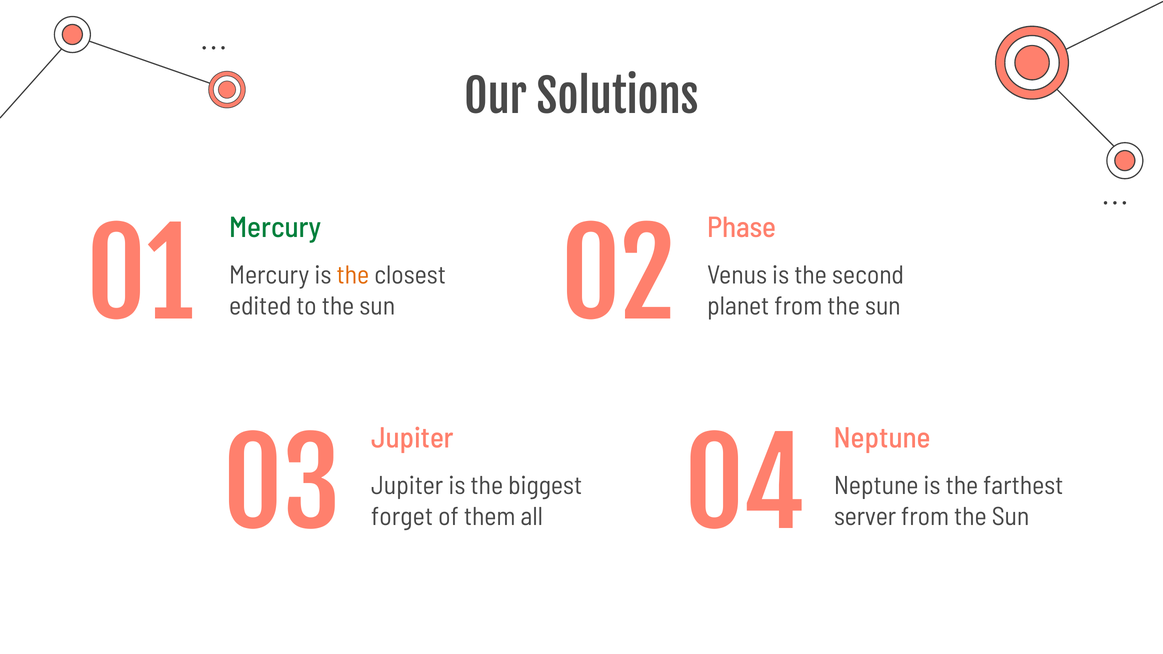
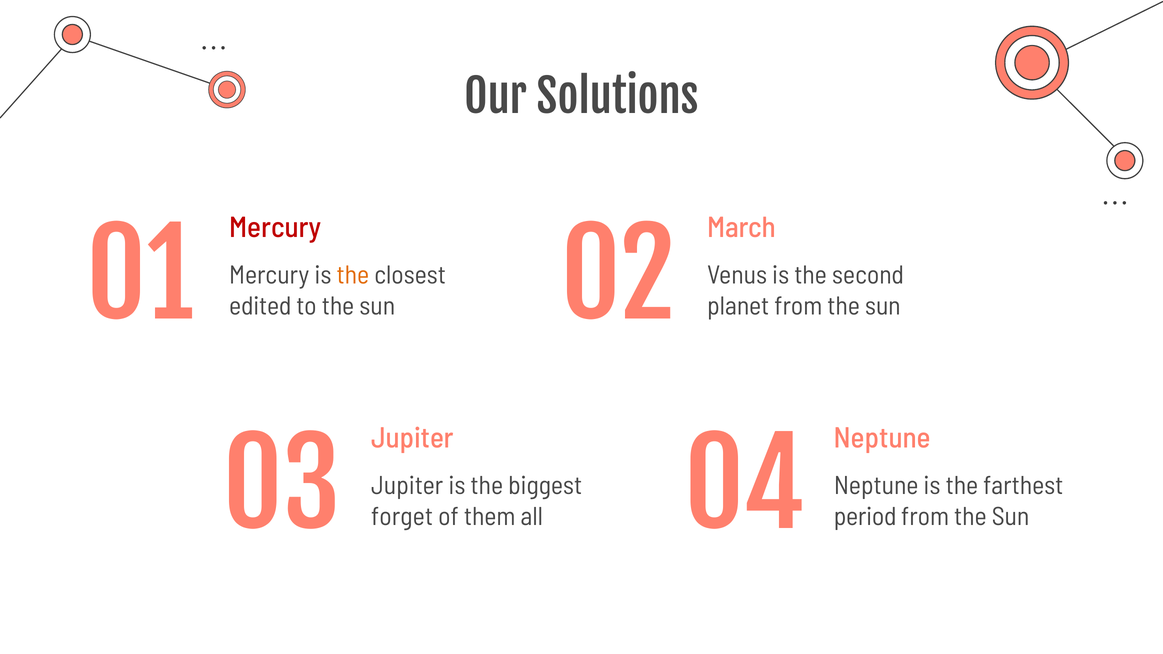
Mercury at (275, 228) colour: green -> red
Phase: Phase -> March
server: server -> period
